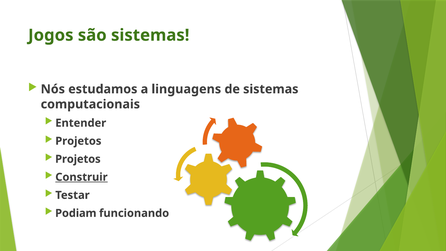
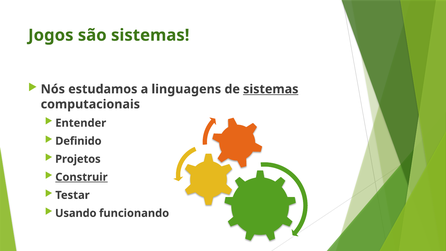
sistemas at (271, 89) underline: none -> present
Projetos at (78, 141): Projetos -> Definido
Podiam: Podiam -> Usando
